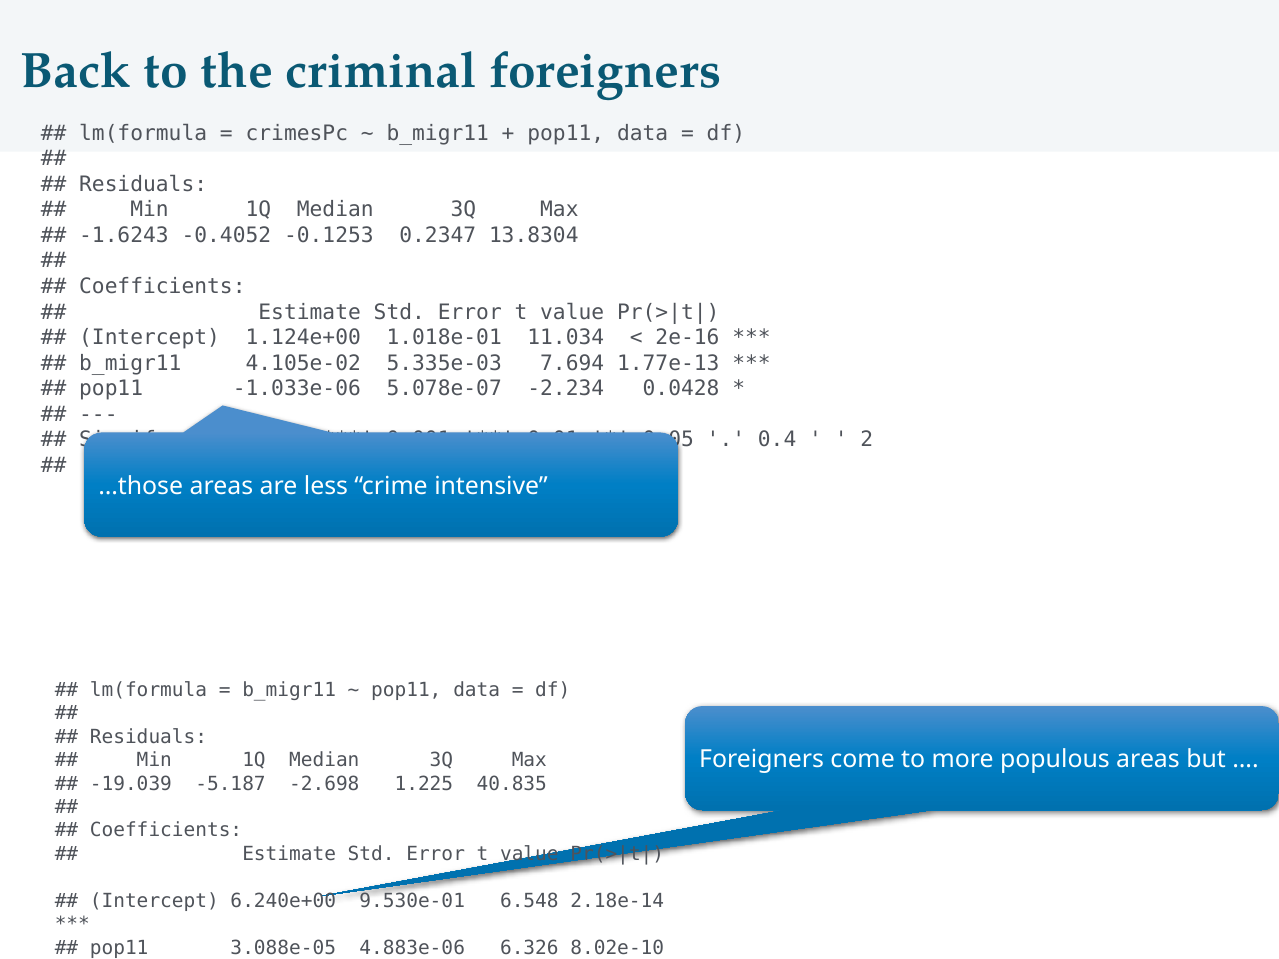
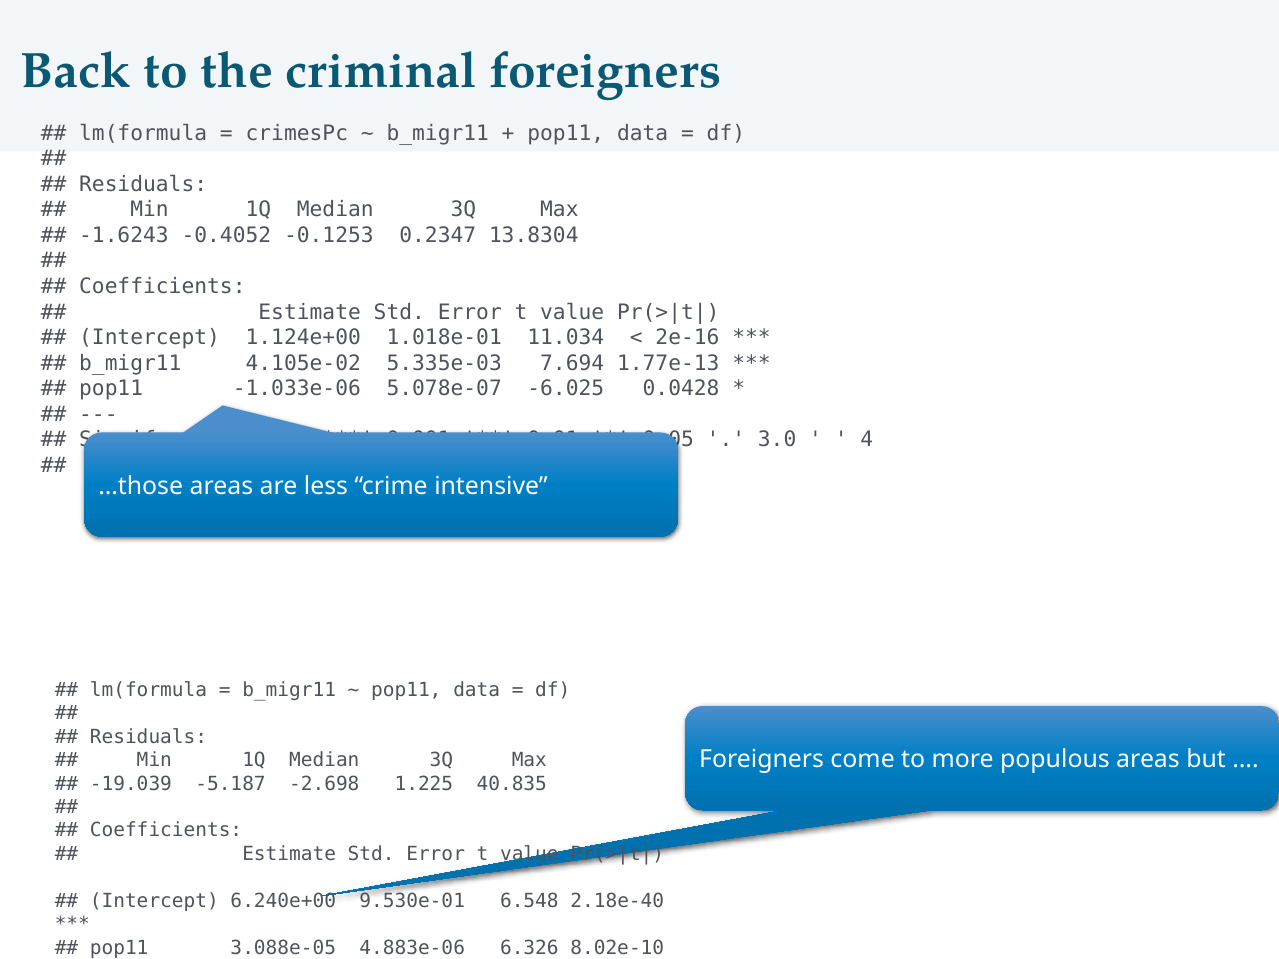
-2.234: -2.234 -> -6.025
0.4: 0.4 -> 3.0
2: 2 -> 4
2.18e-14: 2.18e-14 -> 2.18e-40
